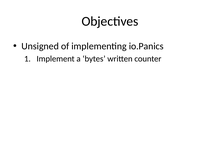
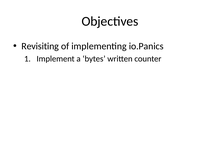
Unsigned: Unsigned -> Revisiting
